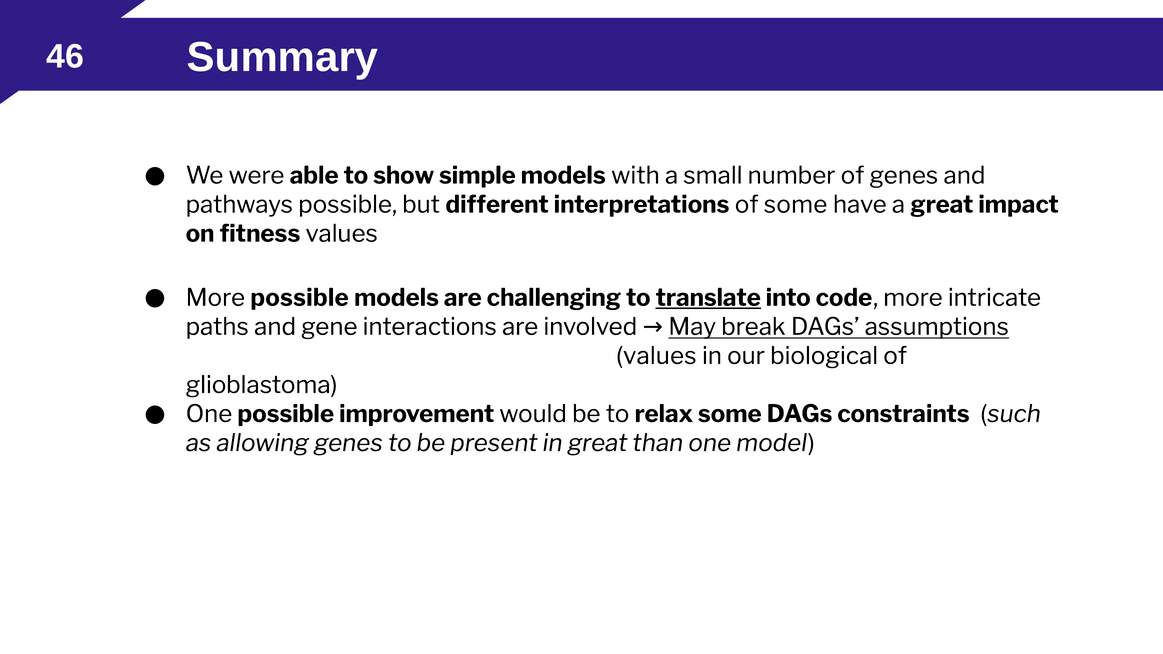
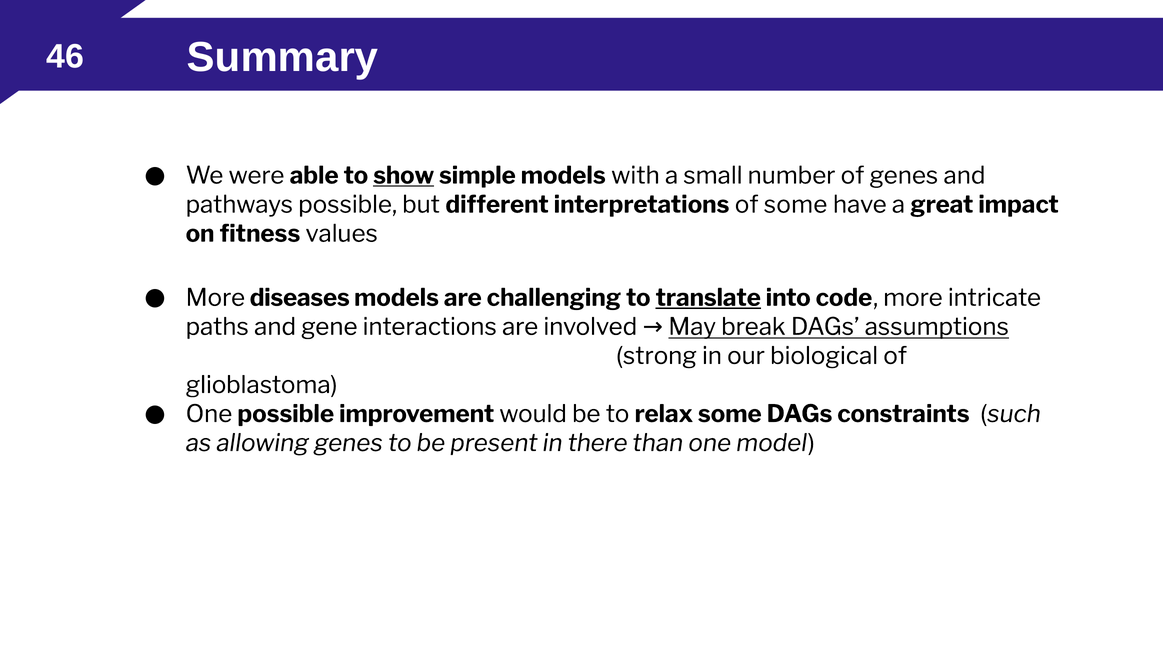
show underline: none -> present
More possible: possible -> diseases
values at (656, 356): values -> strong
in great: great -> there
